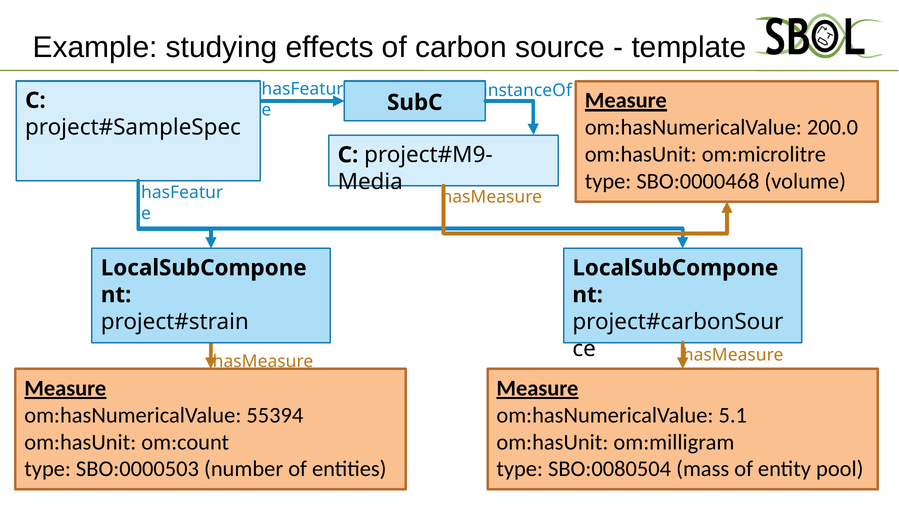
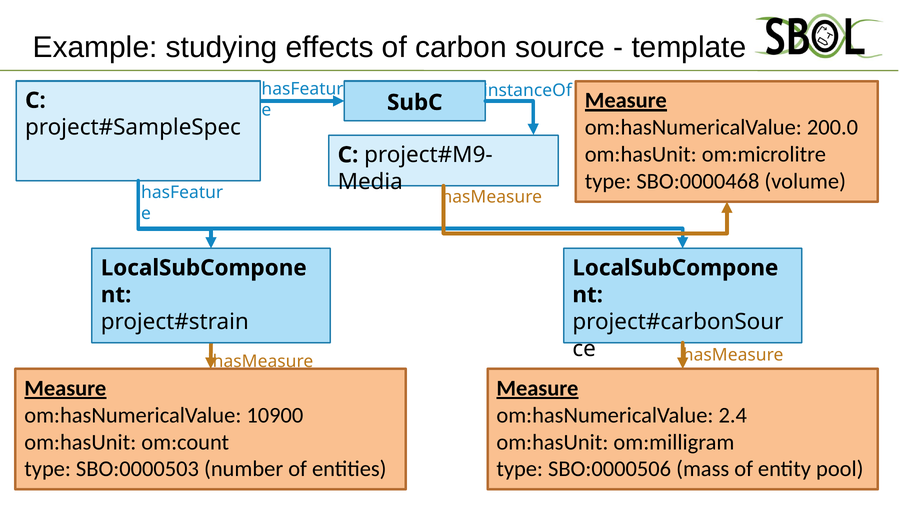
55394: 55394 -> 10900
5.1: 5.1 -> 2.4
SBO:0080504: SBO:0080504 -> SBO:0000506
